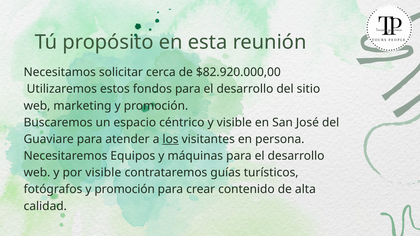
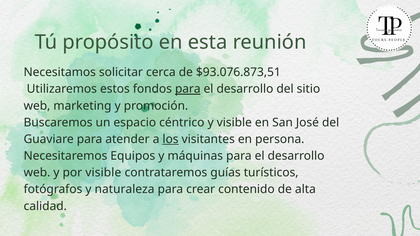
$82.920.000,00: $82.920.000,00 -> $93.076.873,51
para at (188, 89) underline: none -> present
fotógrafos y promoción: promoción -> naturaleza
